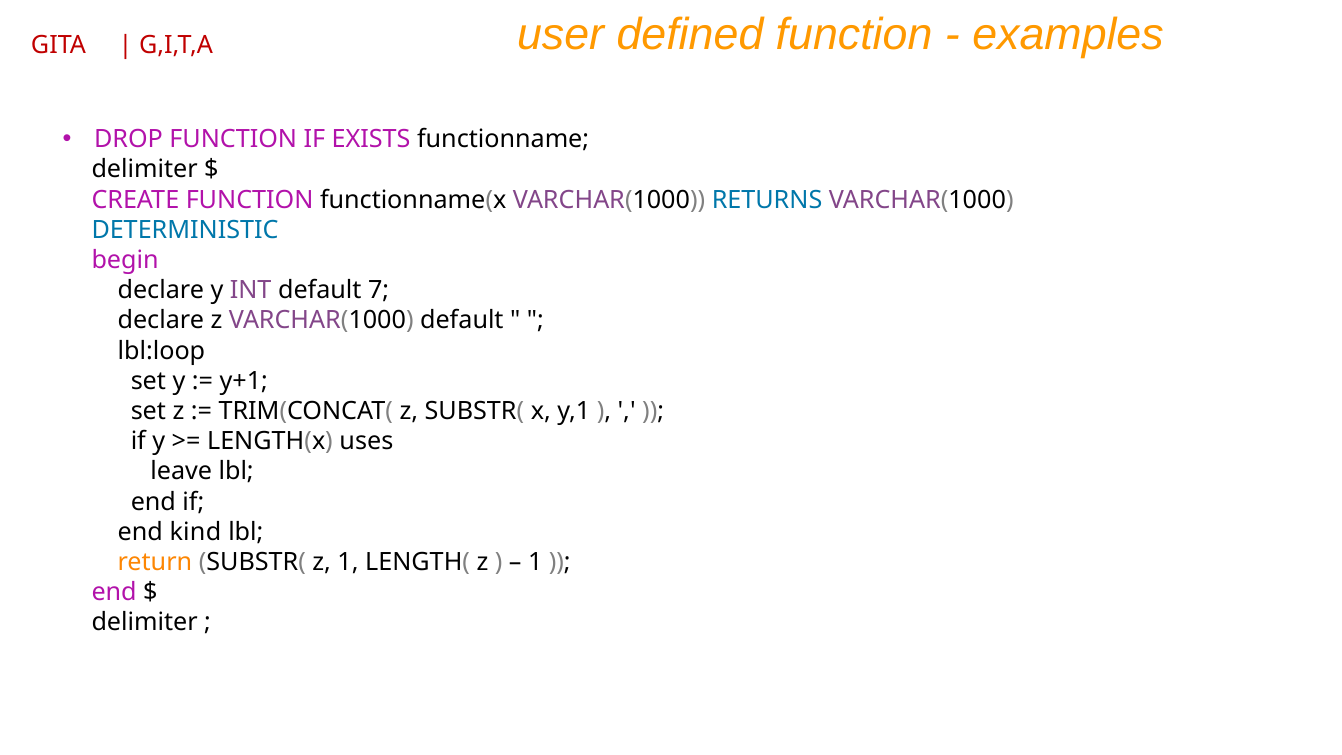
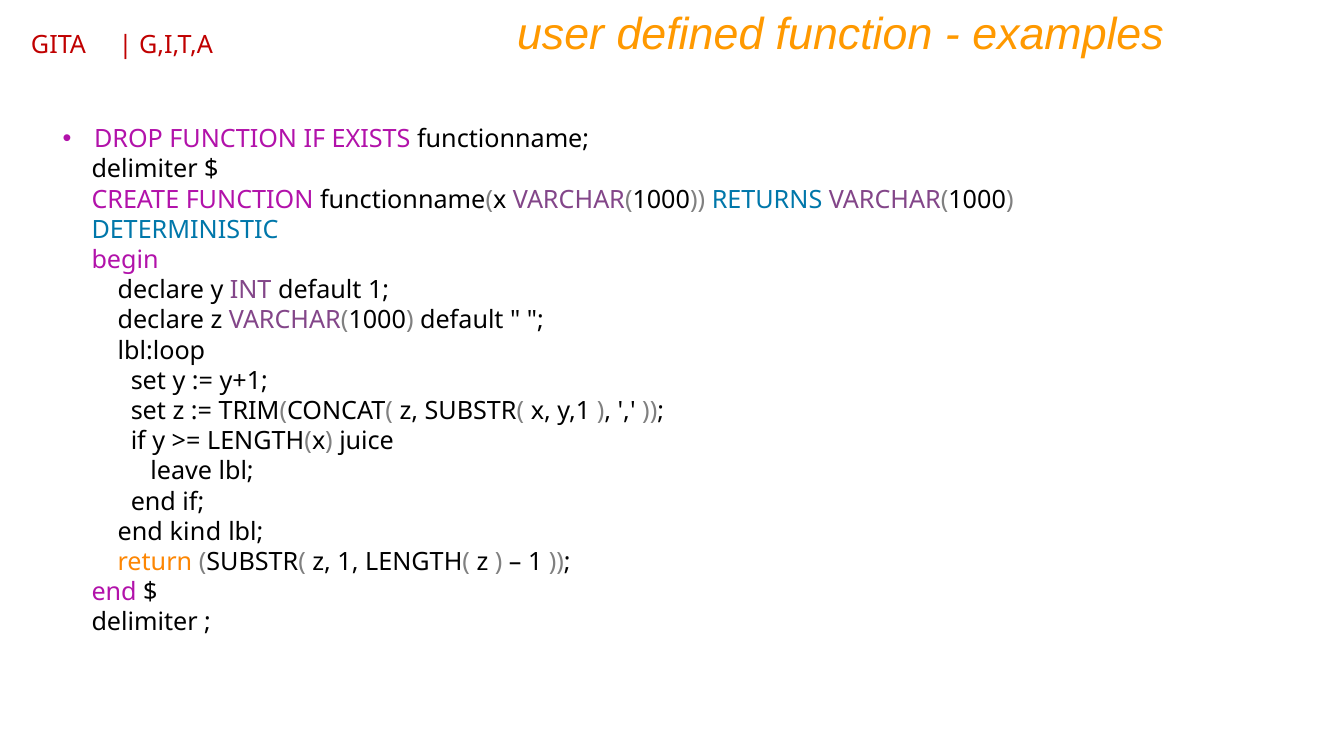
default 7: 7 -> 1
uses: uses -> juice
